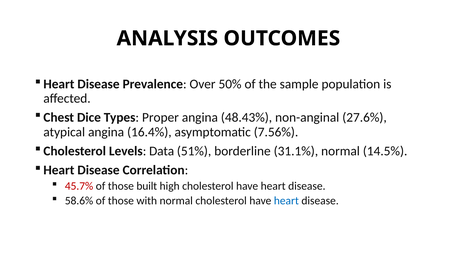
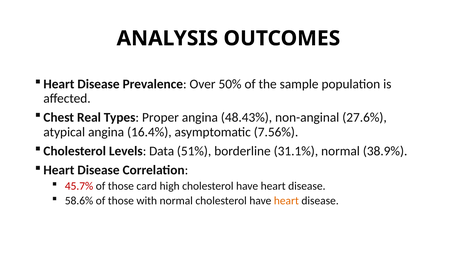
Dice: Dice -> Real
14.5%: 14.5% -> 38.9%
built: built -> card
heart at (286, 201) colour: blue -> orange
